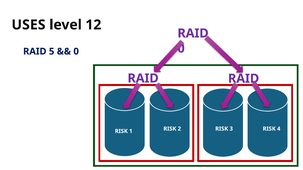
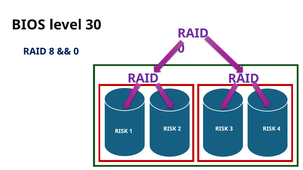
USES: USES -> BIOS
12: 12 -> 30
5: 5 -> 8
